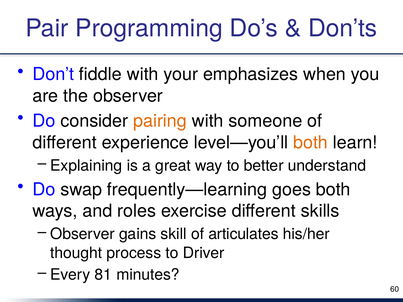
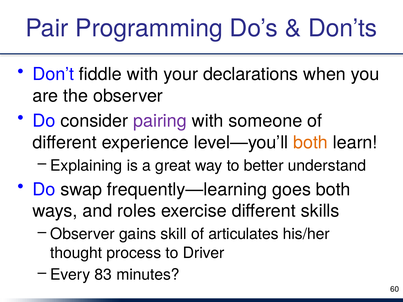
emphasizes: emphasizes -> declarations
pairing colour: orange -> purple
81: 81 -> 83
